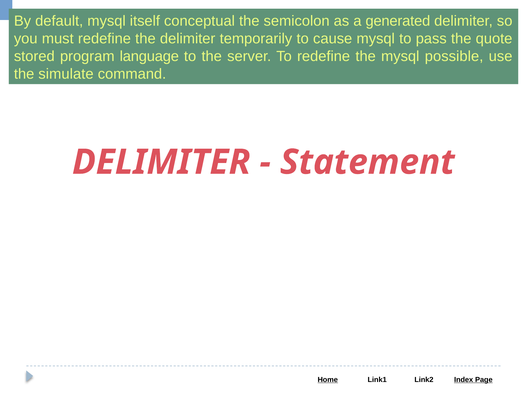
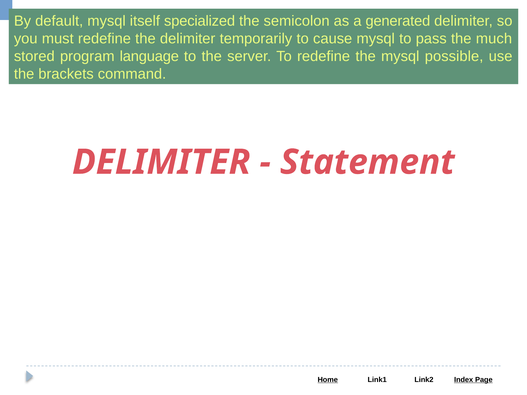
conceptual: conceptual -> specialized
quote: quote -> much
simulate: simulate -> brackets
